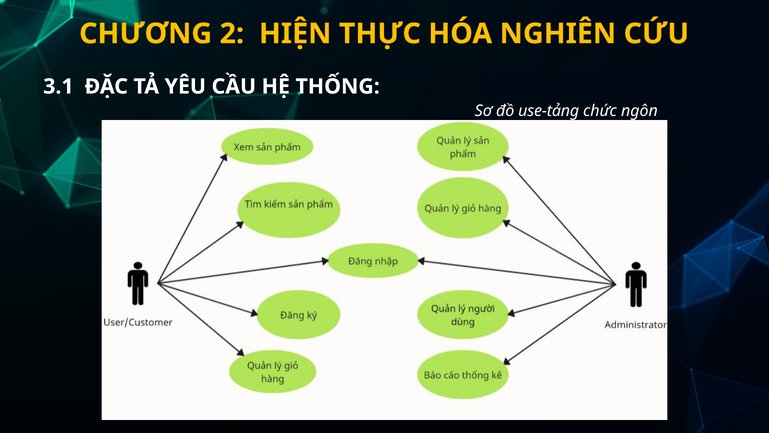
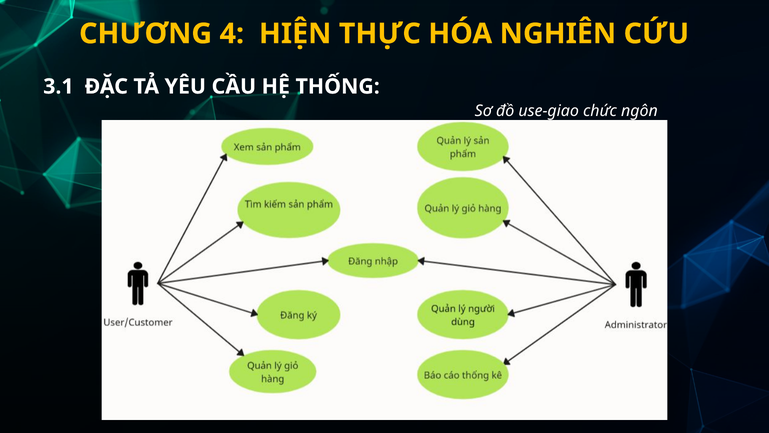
2: 2 -> 4
use-tảng: use-tảng -> use-giao
